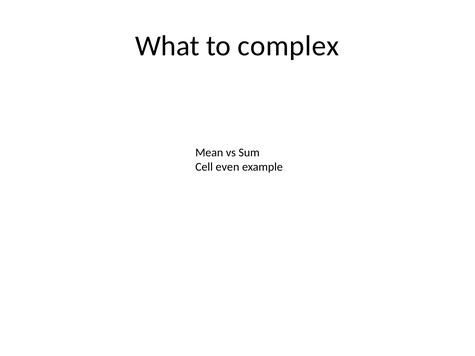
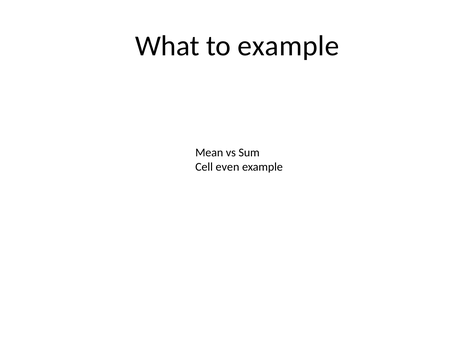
to complex: complex -> example
